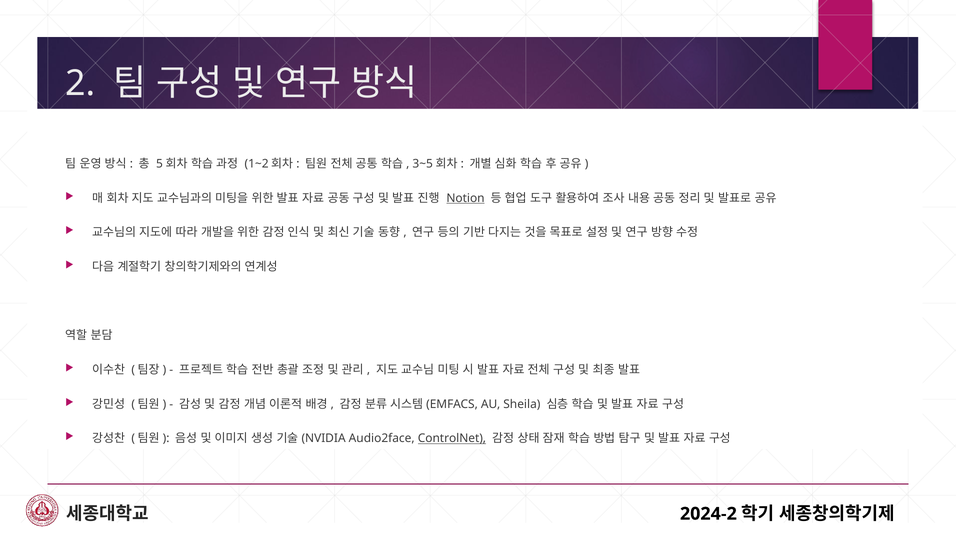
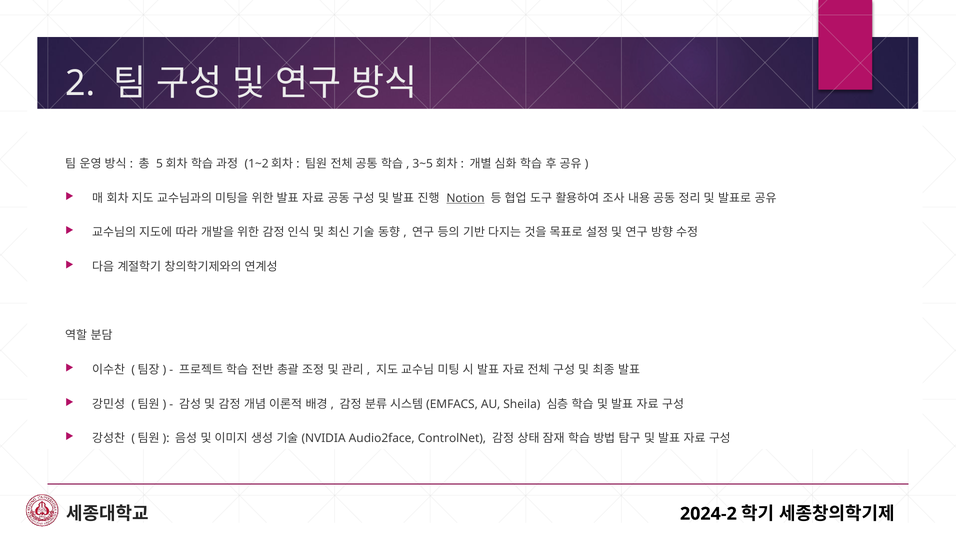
ControlNet underline: present -> none
